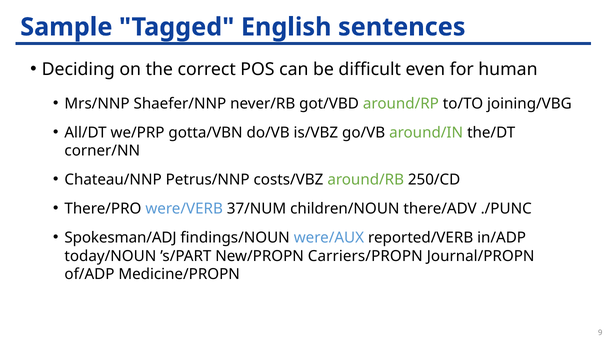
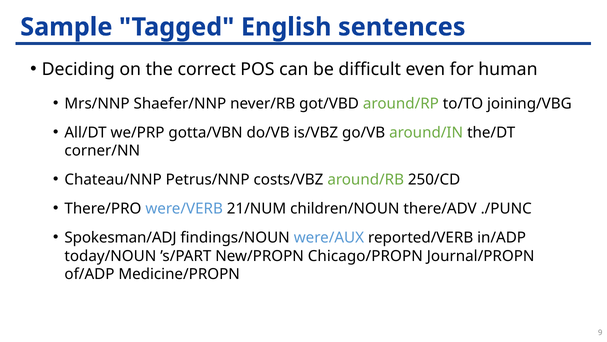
37/NUM: 37/NUM -> 21/NUM
Carriers/PROPN: Carriers/PROPN -> Chicago/PROPN
